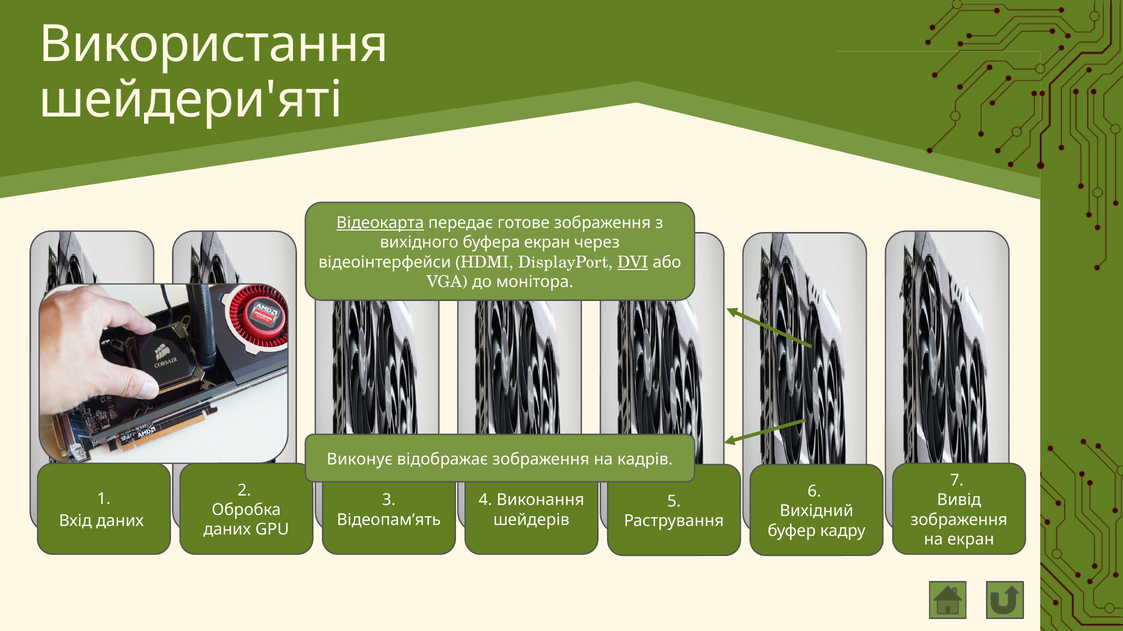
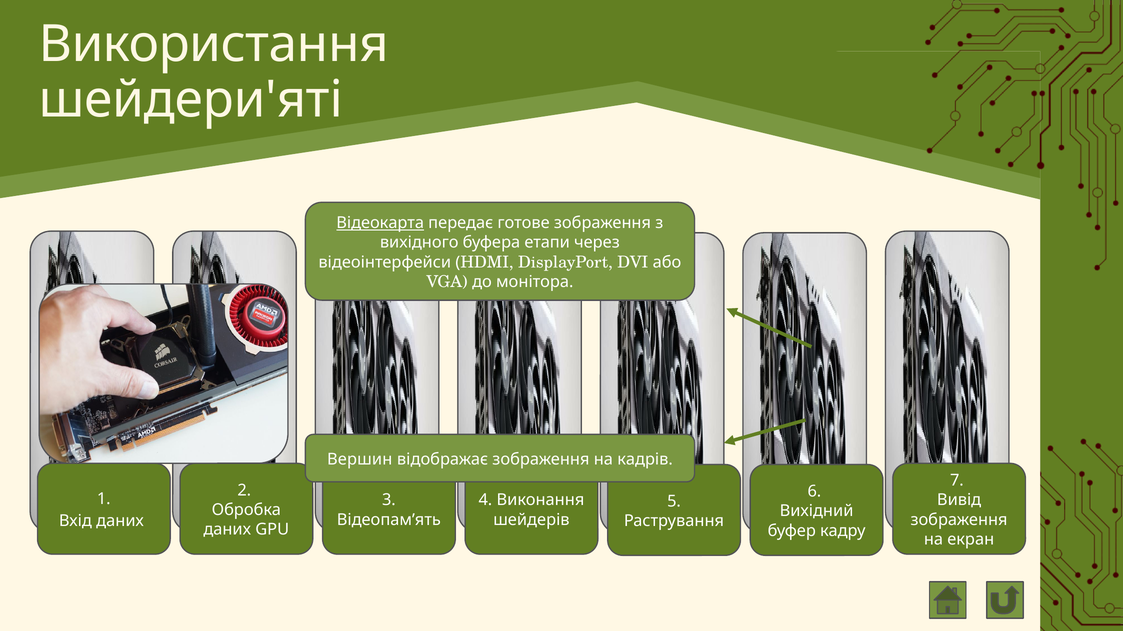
буфера екран: екран -> етапи
DVI underline: present -> none
Виконує: Виконує -> Вершин
